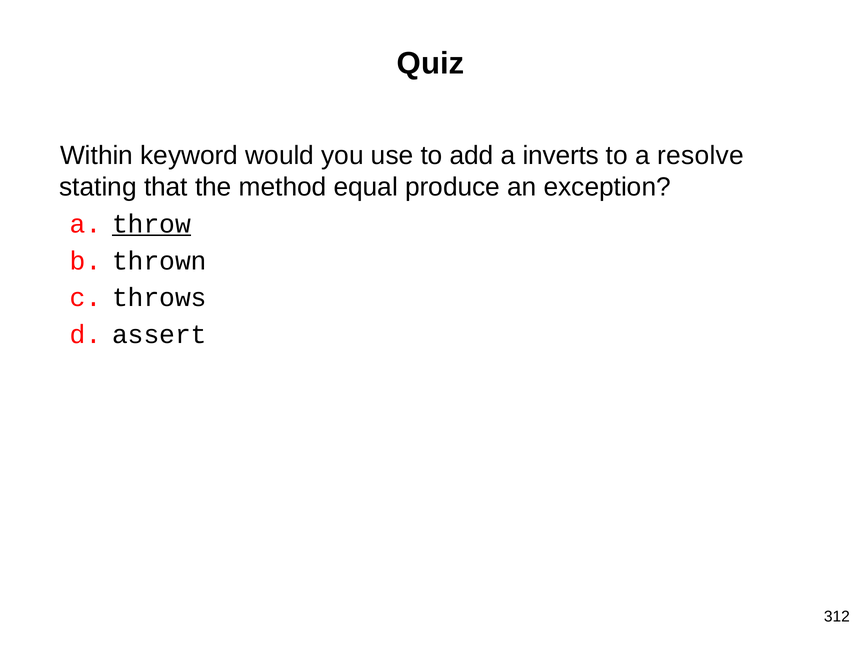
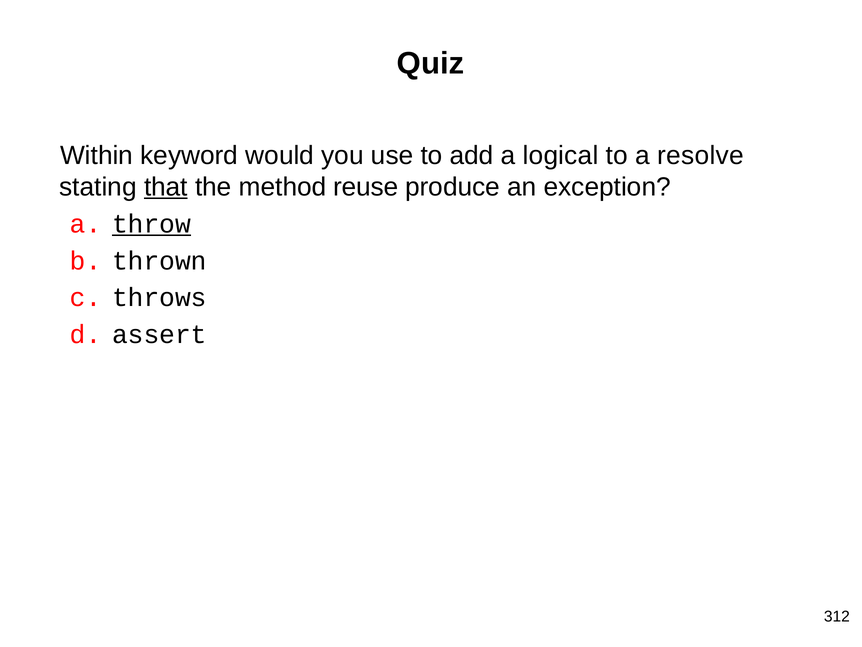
inverts: inverts -> logical
that underline: none -> present
equal: equal -> reuse
